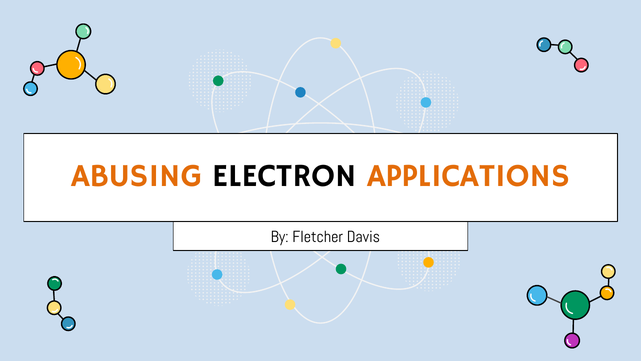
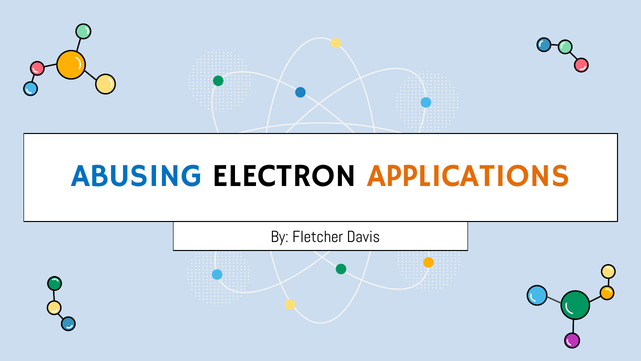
ABUSING colour: orange -> blue
